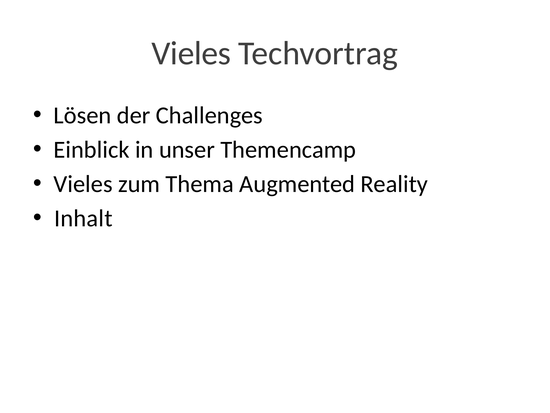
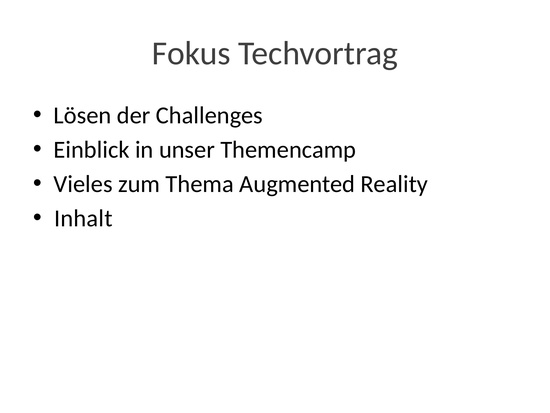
Vieles at (191, 53): Vieles -> Fokus
